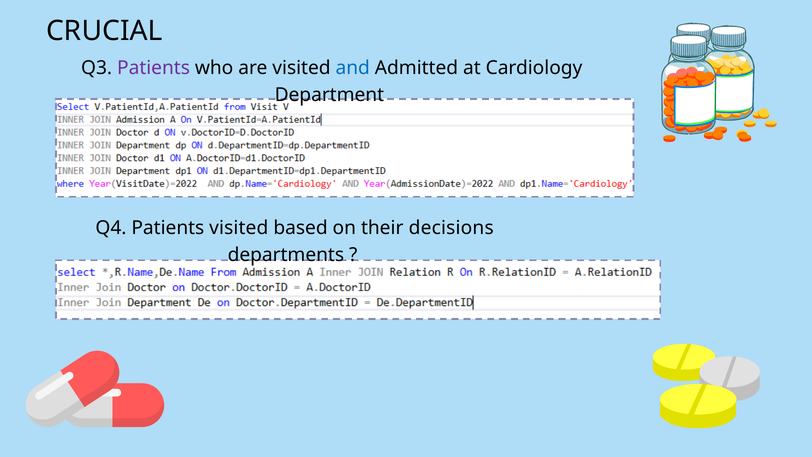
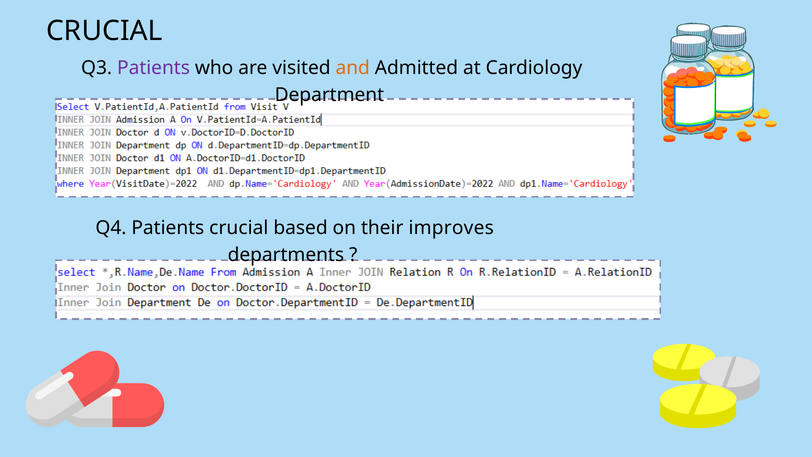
and colour: blue -> orange
Patients visited: visited -> crucial
decisions: decisions -> improves
